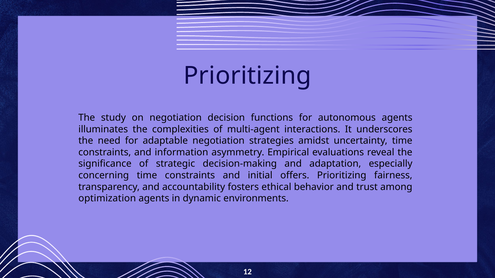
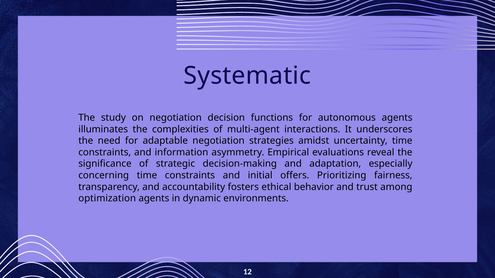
Prioritizing at (247, 76): Prioritizing -> Systematic
